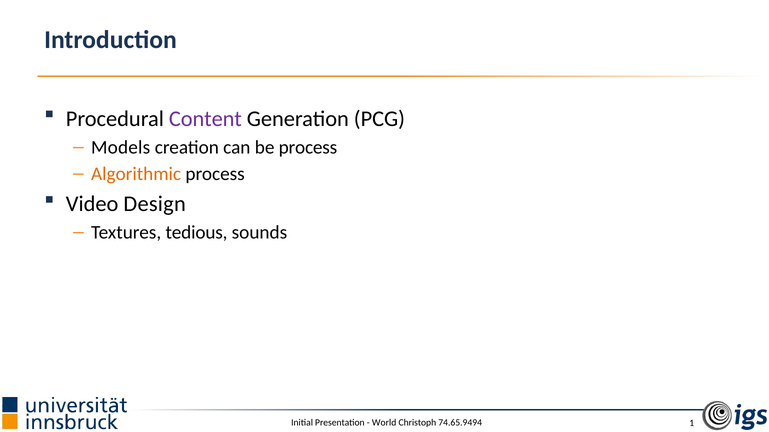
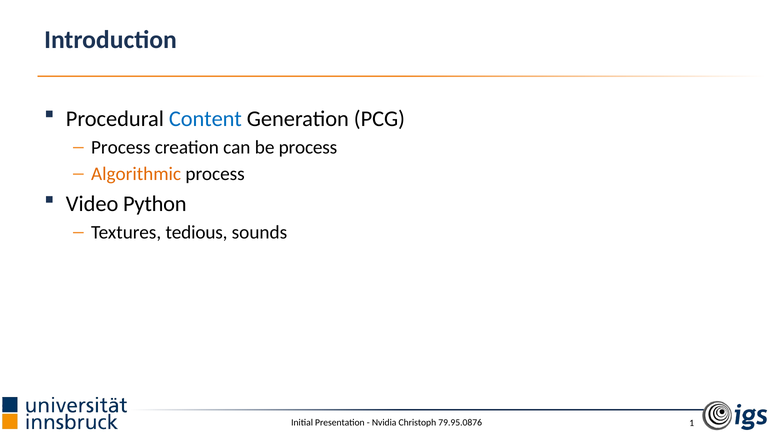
Content colour: purple -> blue
Models at (121, 147): Models -> Process
Design: Design -> Python
World: World -> Nvidia
74.65.9494: 74.65.9494 -> 79.95.0876
